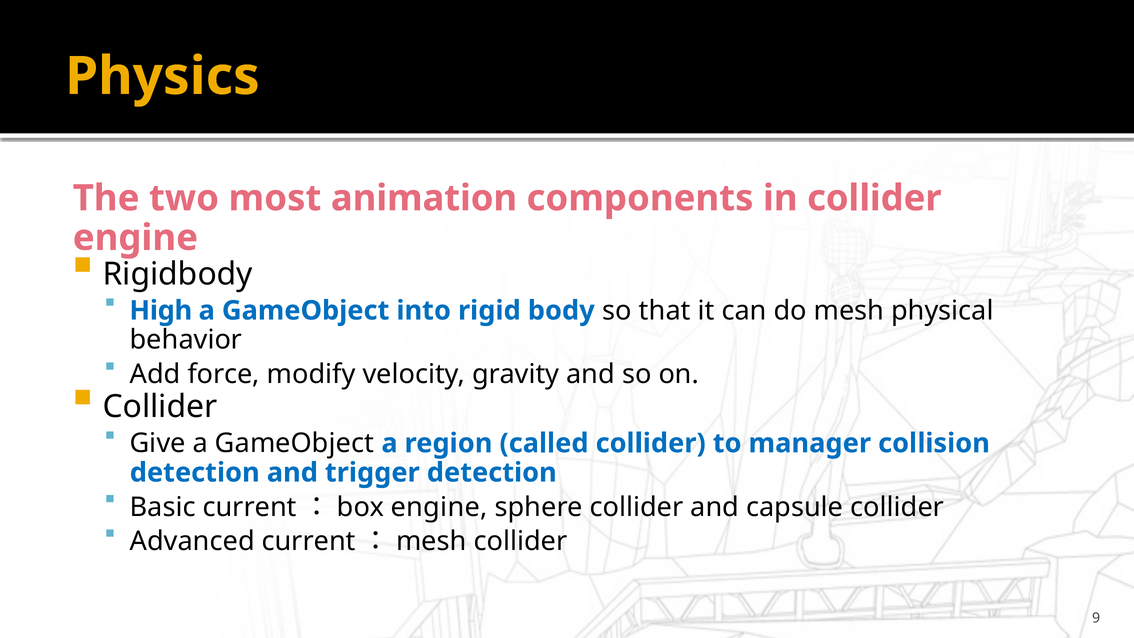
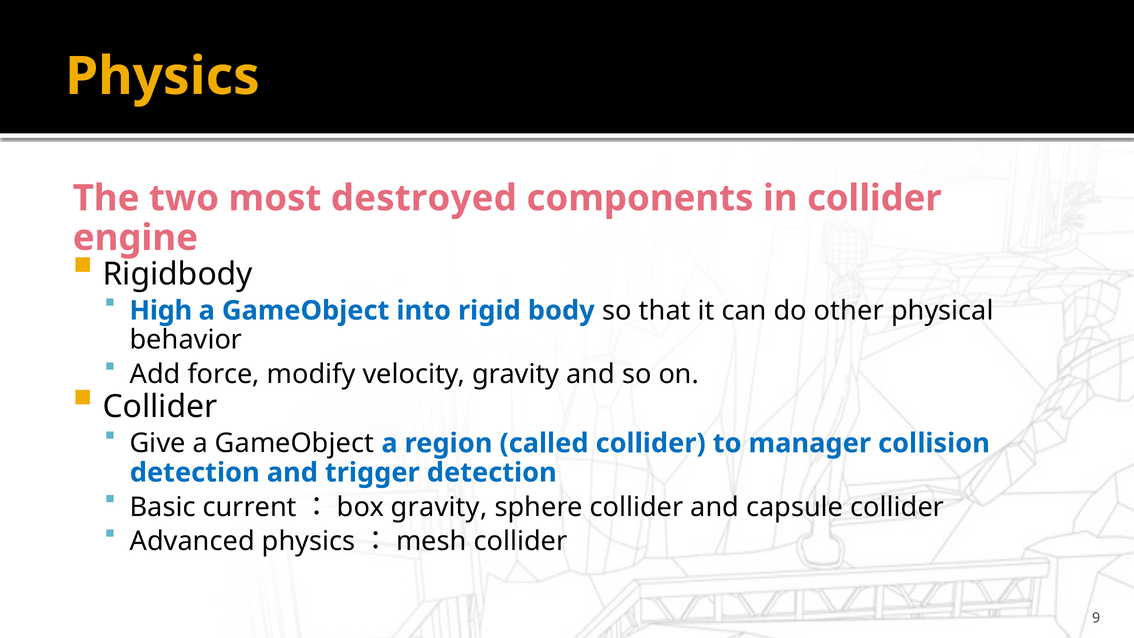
animation: animation -> destroyed
do mesh: mesh -> other
engine at (439, 507): engine -> gravity
Advanced current: current -> physics
